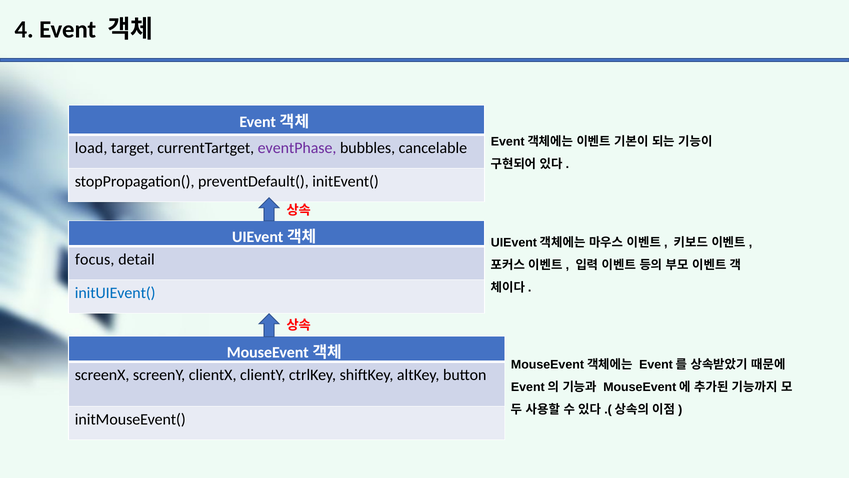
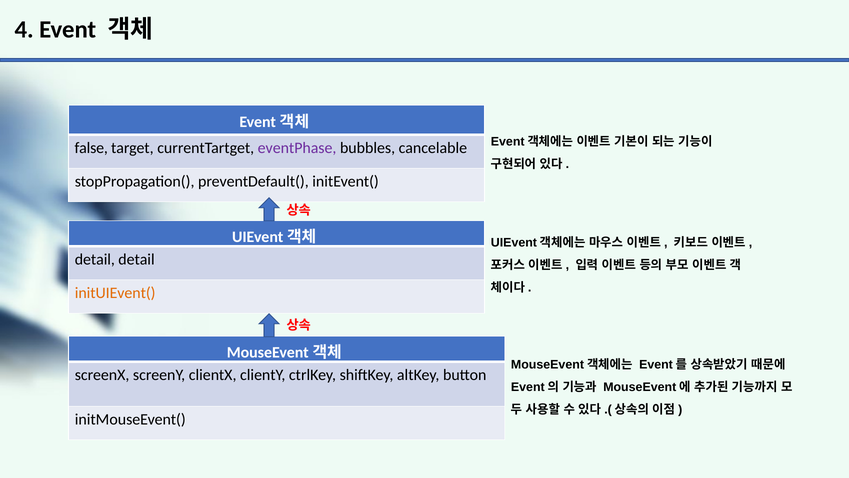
load: load -> false
focus at (95, 259): focus -> detail
initUIEvent( colour: blue -> orange
